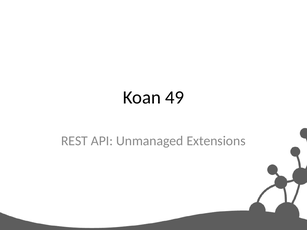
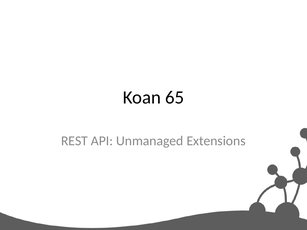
49: 49 -> 65
